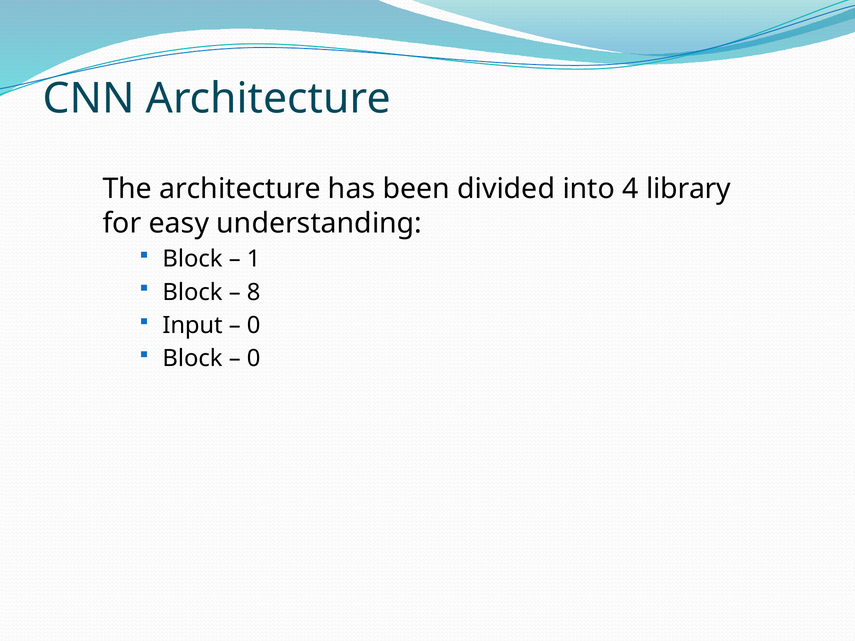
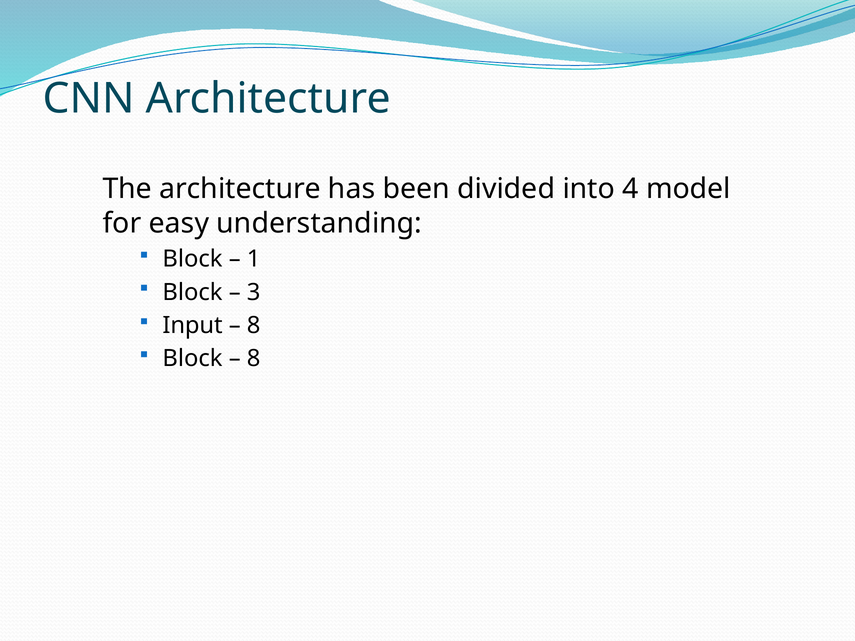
library: library -> model
8: 8 -> 3
0 at (254, 326): 0 -> 8
0 at (254, 359): 0 -> 8
